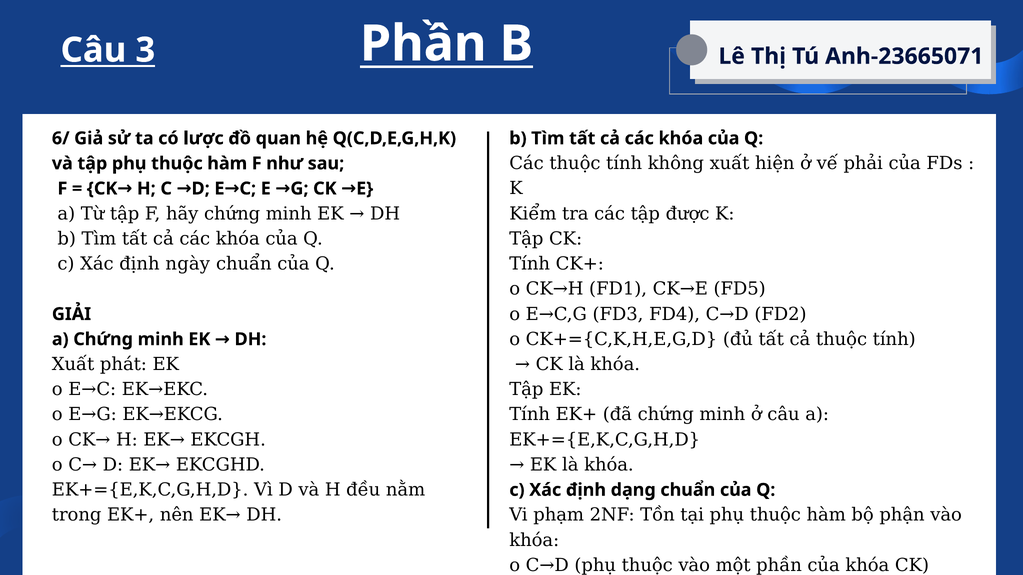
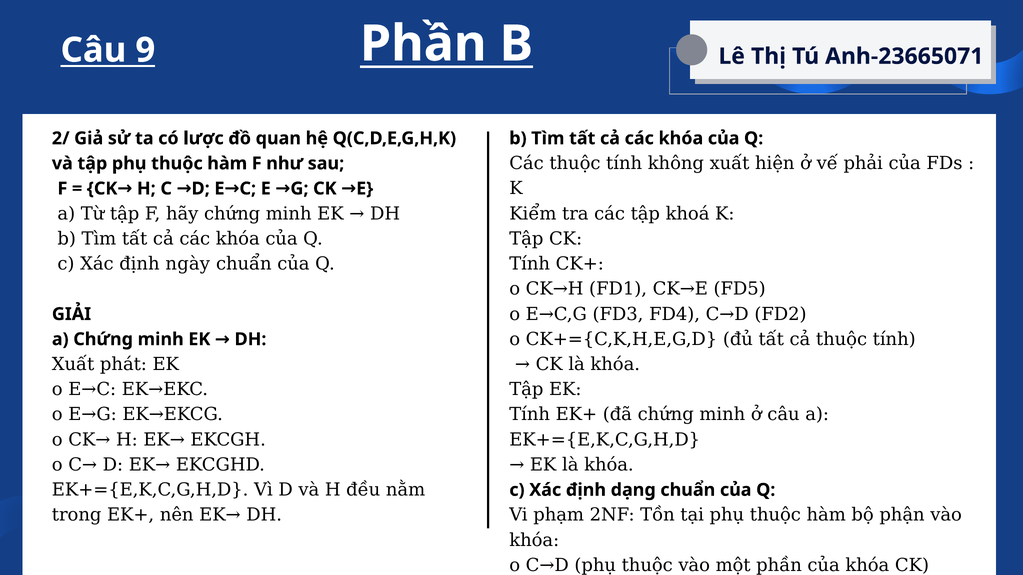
3: 3 -> 9
6/: 6/ -> 2/
được: được -> khoá
